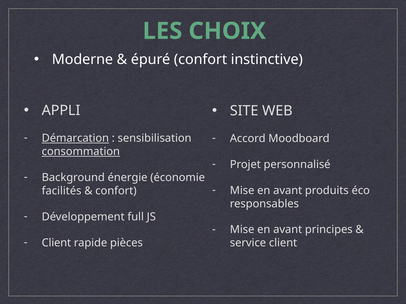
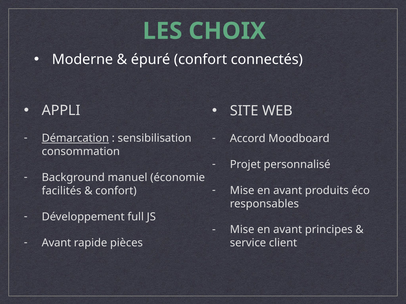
instinctive: instinctive -> connectés
consommation underline: present -> none
énergie: énergie -> manuel
Client at (56, 243): Client -> Avant
